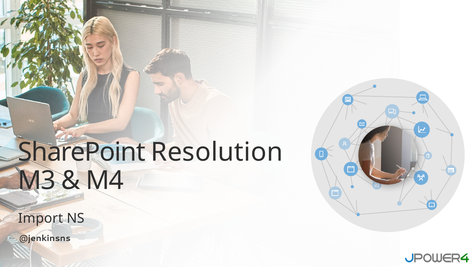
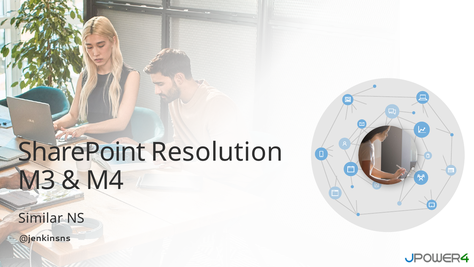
Import: Import -> Similar
